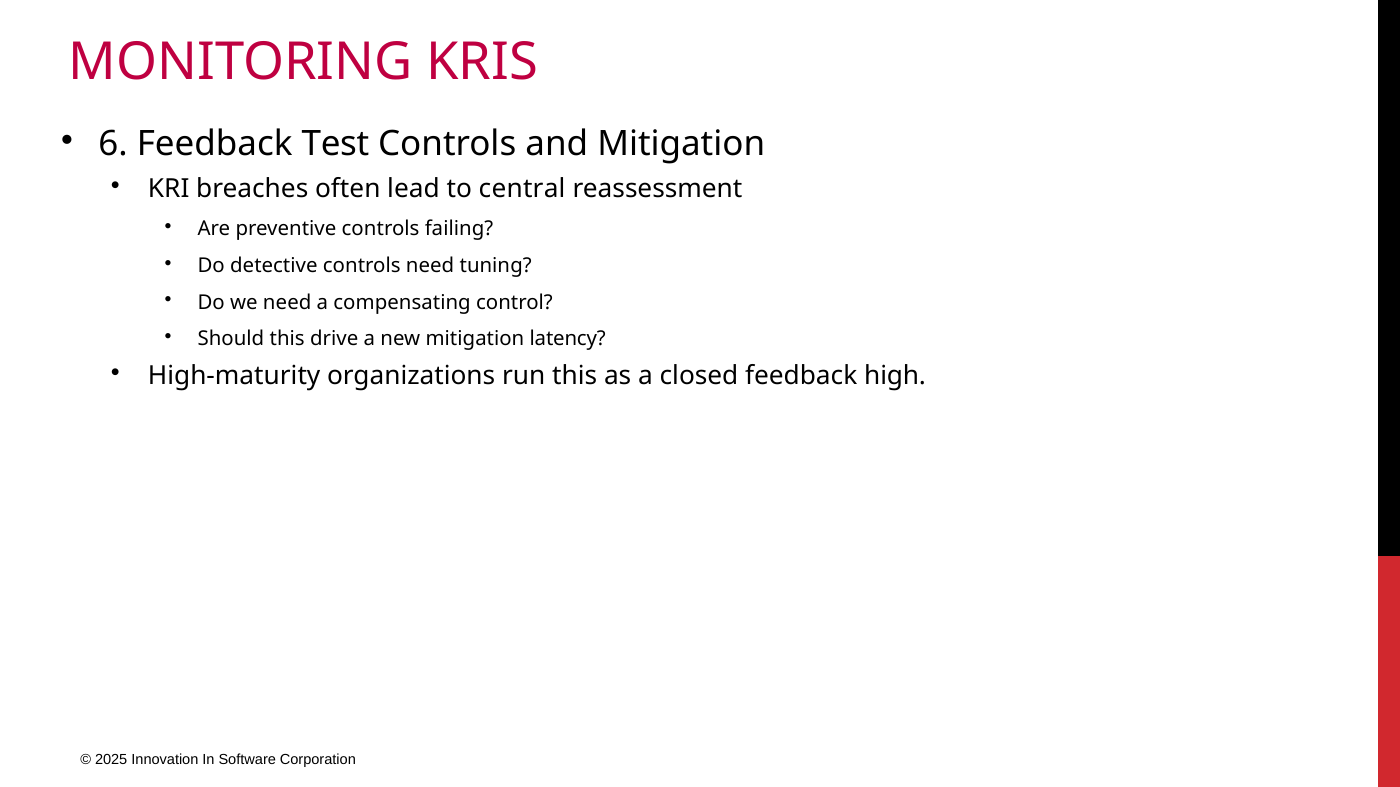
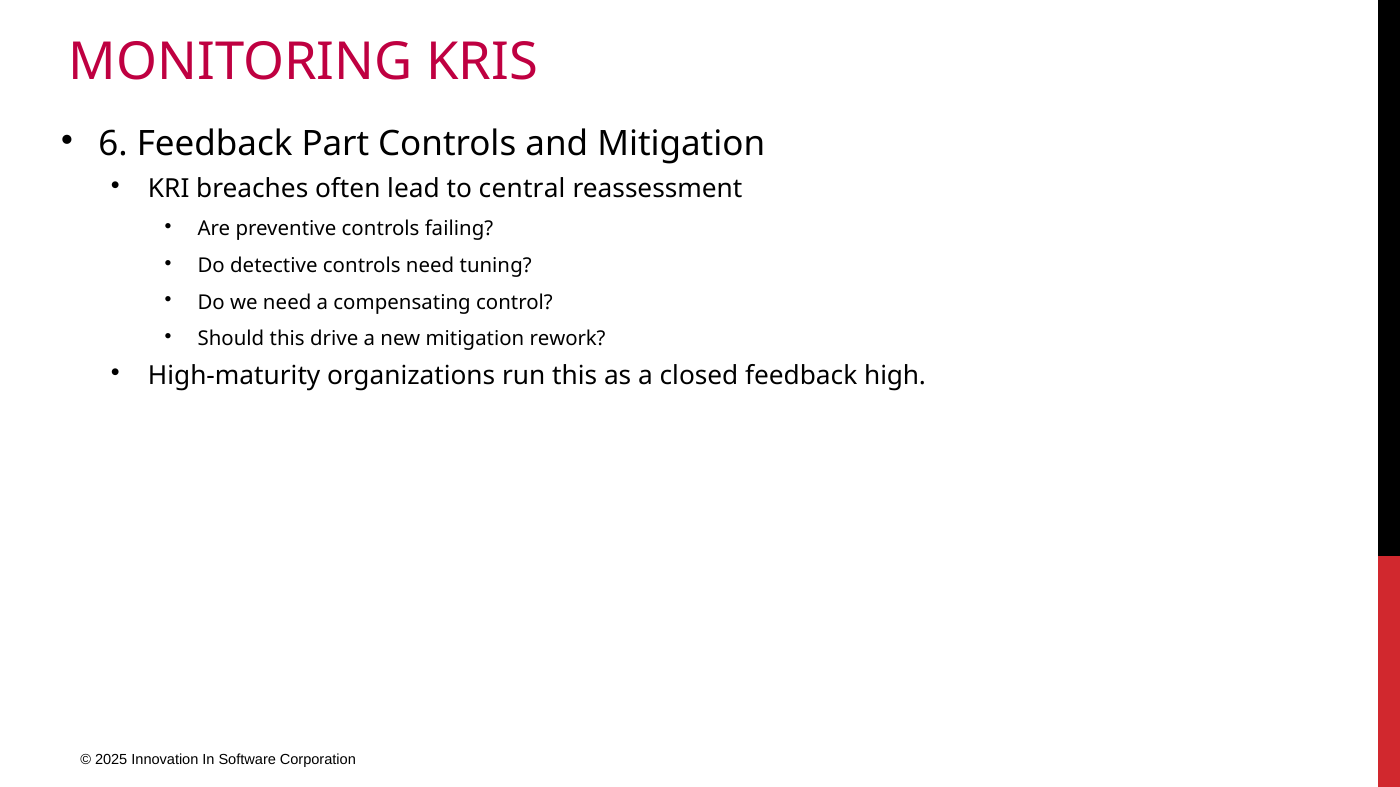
Test: Test -> Part
latency: latency -> rework
